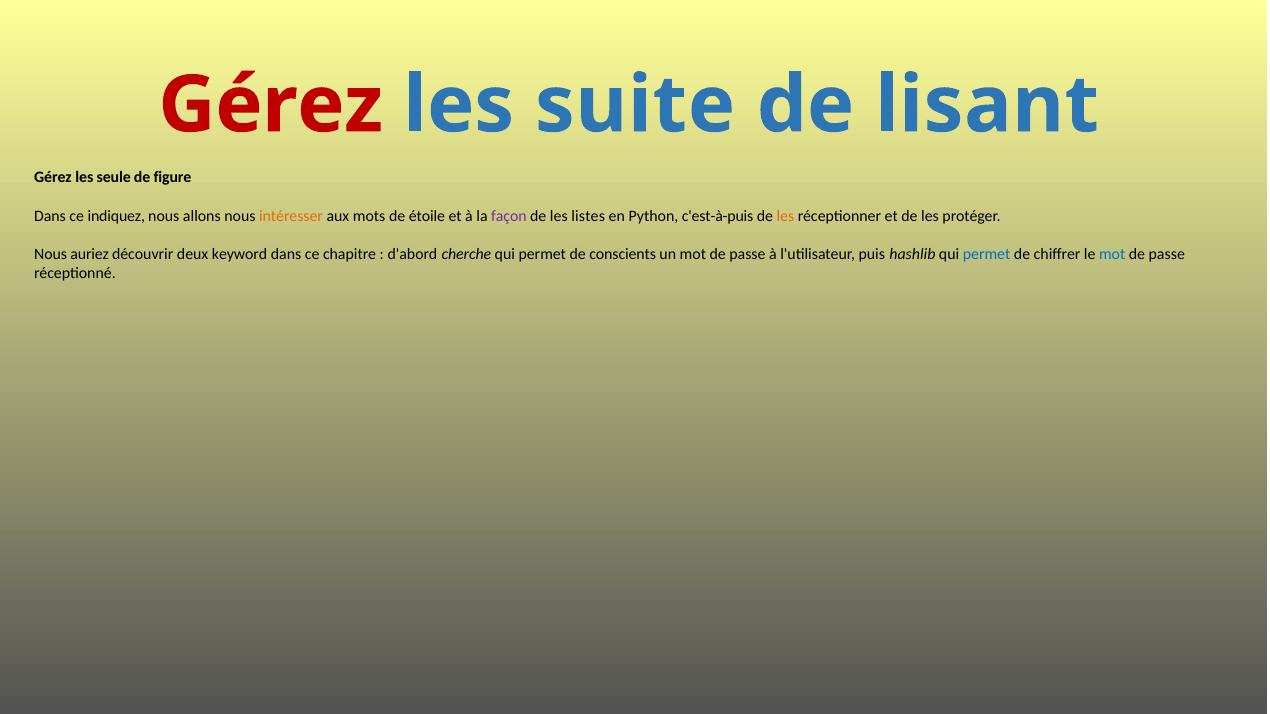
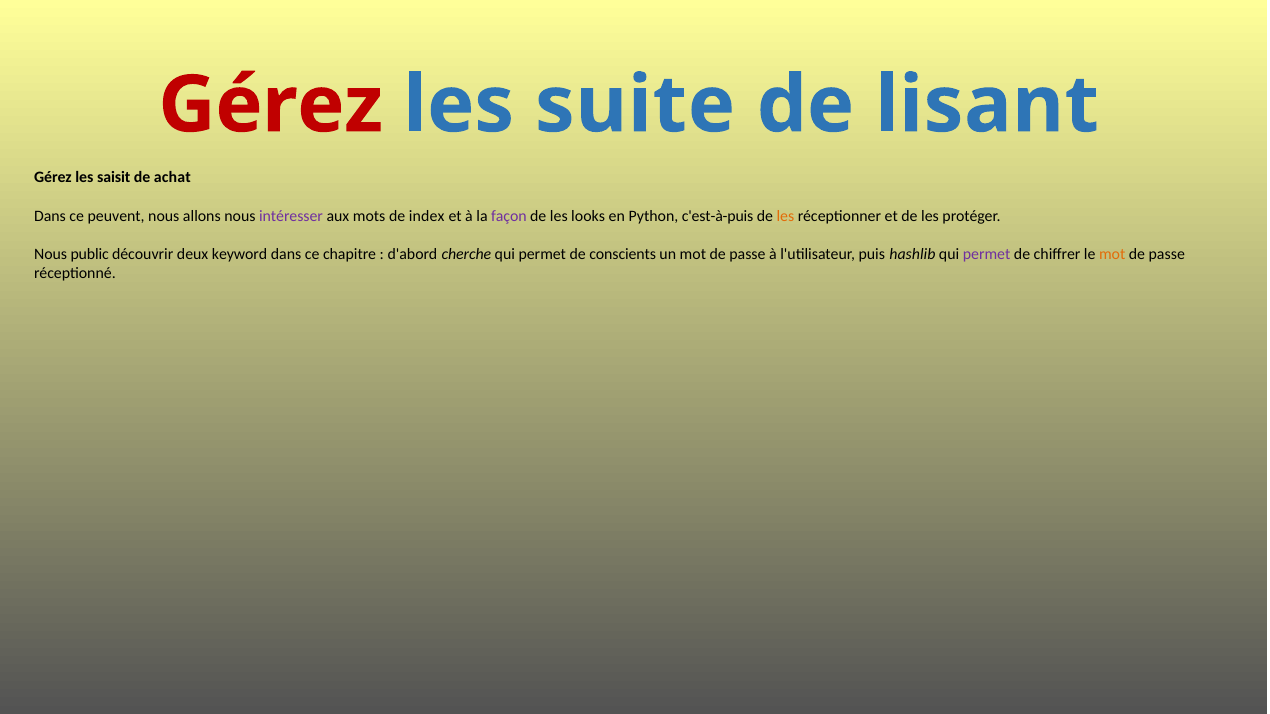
seule: seule -> saisit
figure: figure -> achat
indiquez: indiquez -> peuvent
intéresser colour: orange -> purple
étoile: étoile -> index
listes: listes -> looks
auriez: auriez -> public
permet at (987, 254) colour: blue -> purple
mot at (1112, 254) colour: blue -> orange
